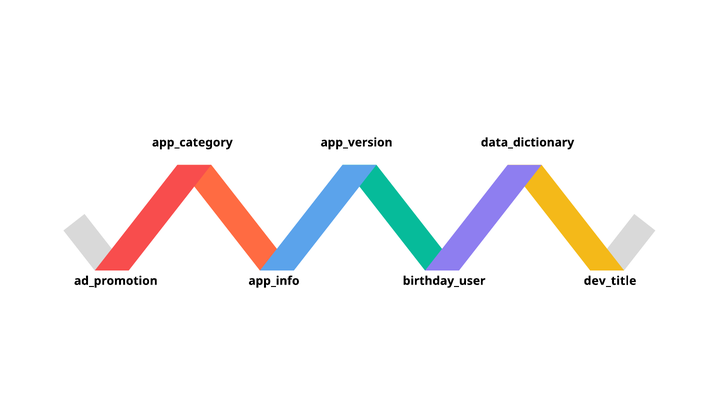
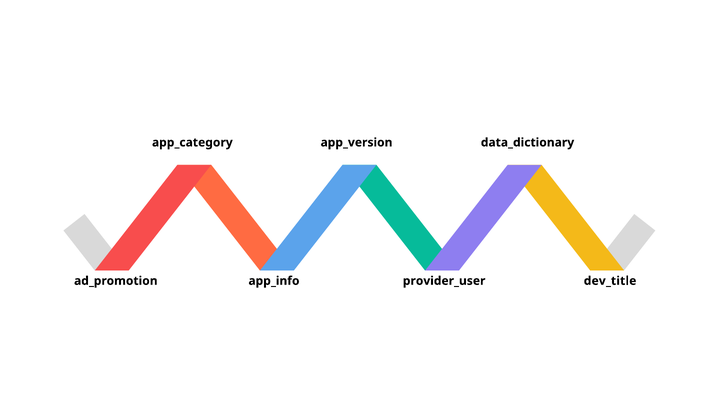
birthday_user: birthday_user -> provider_user
